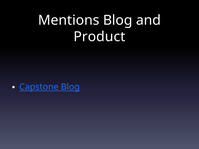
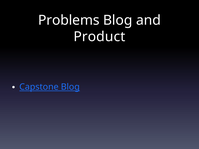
Mentions: Mentions -> Problems
